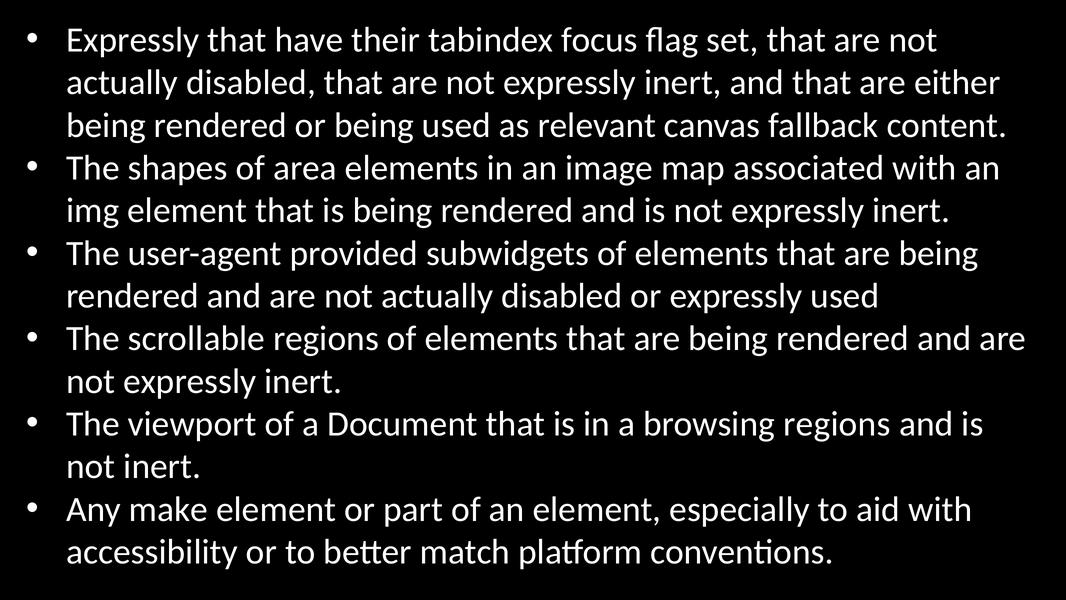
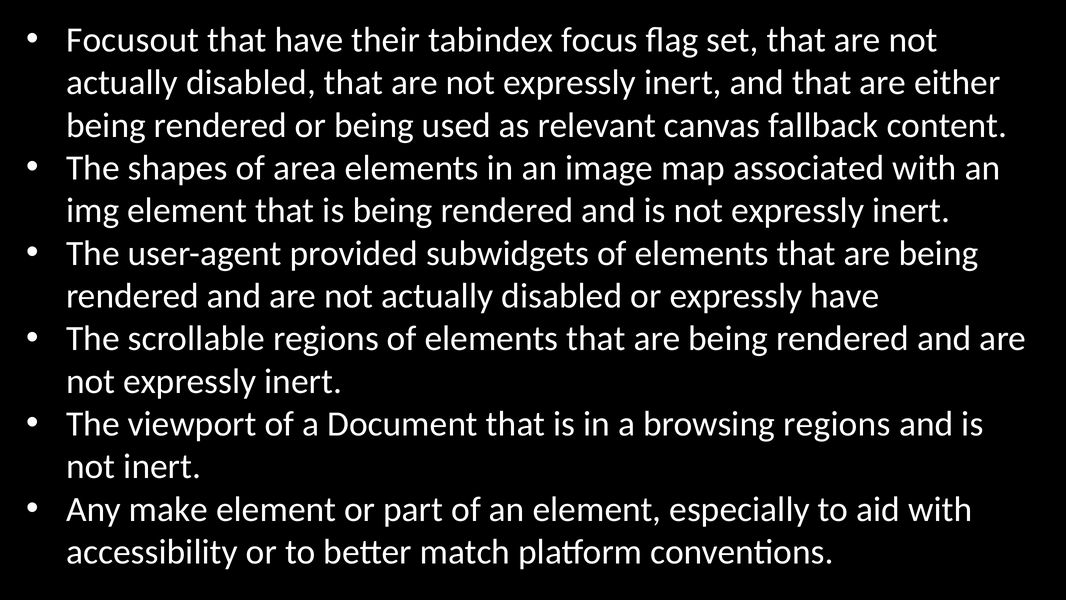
Expressly at (133, 40): Expressly -> Focusout
expressly used: used -> have
